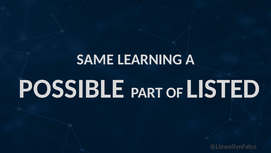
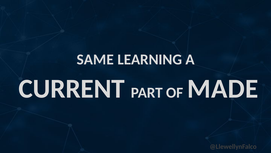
POSSIBLE: POSSIBLE -> CURRENT
LISTED: LISTED -> MADE
